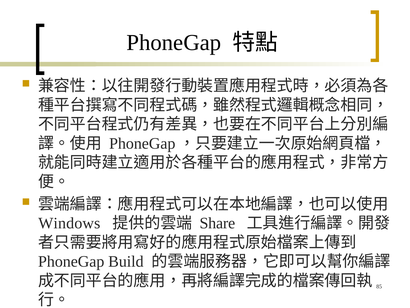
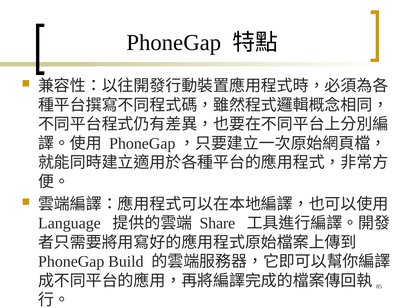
Windows: Windows -> Language
